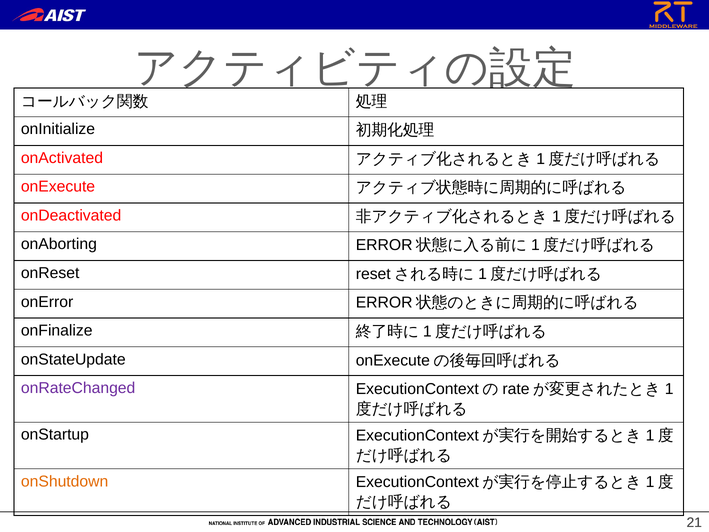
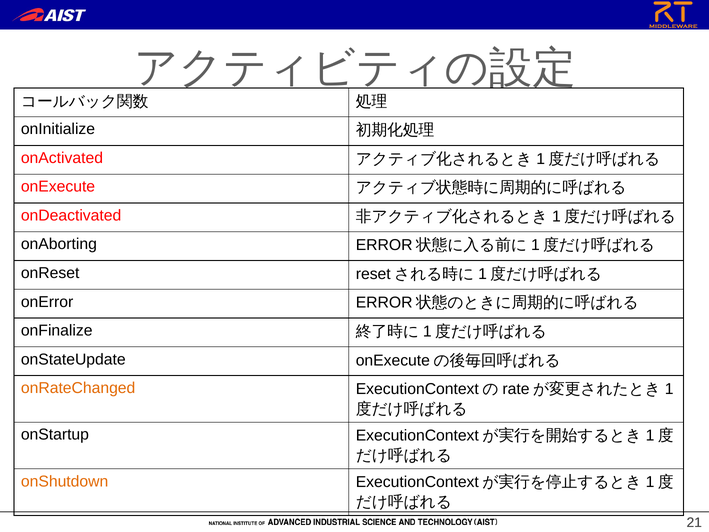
onRateChanged colour: purple -> orange
